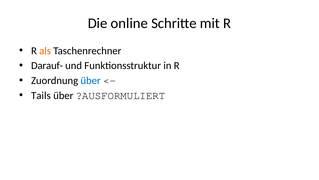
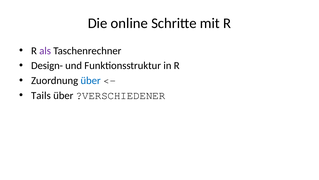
als colour: orange -> purple
Darauf-: Darauf- -> Design-
?AUSFORMULIERT: ?AUSFORMULIERT -> ?VERSCHIEDENER
